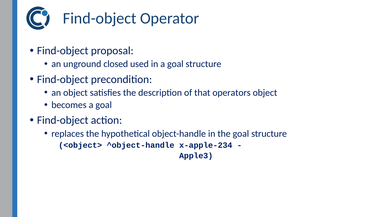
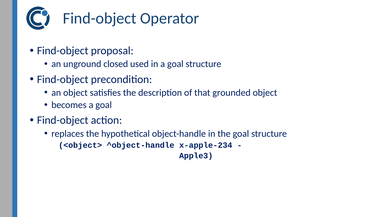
operators: operators -> grounded
